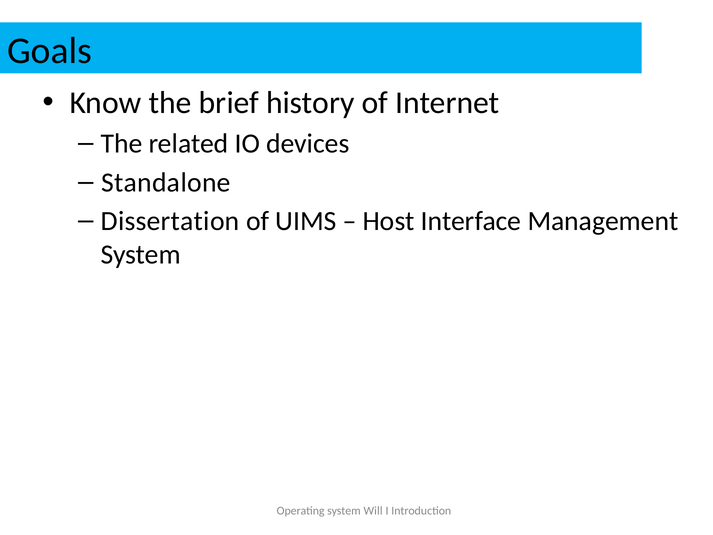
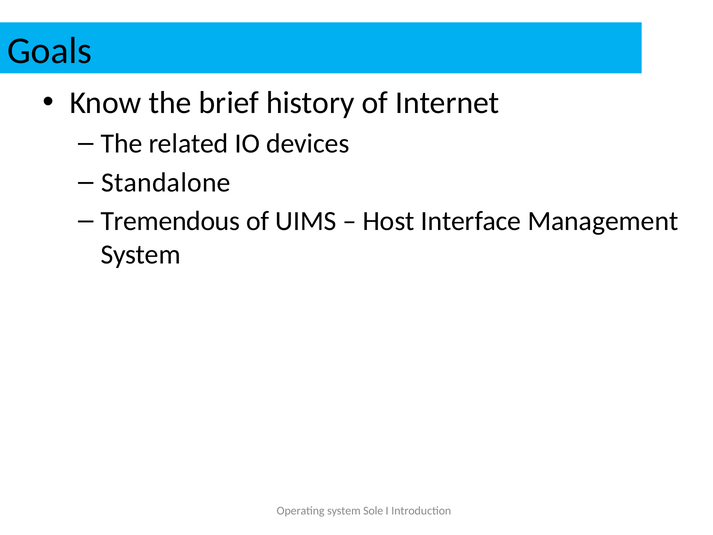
Dissertation: Dissertation -> Tremendous
Will: Will -> Sole
